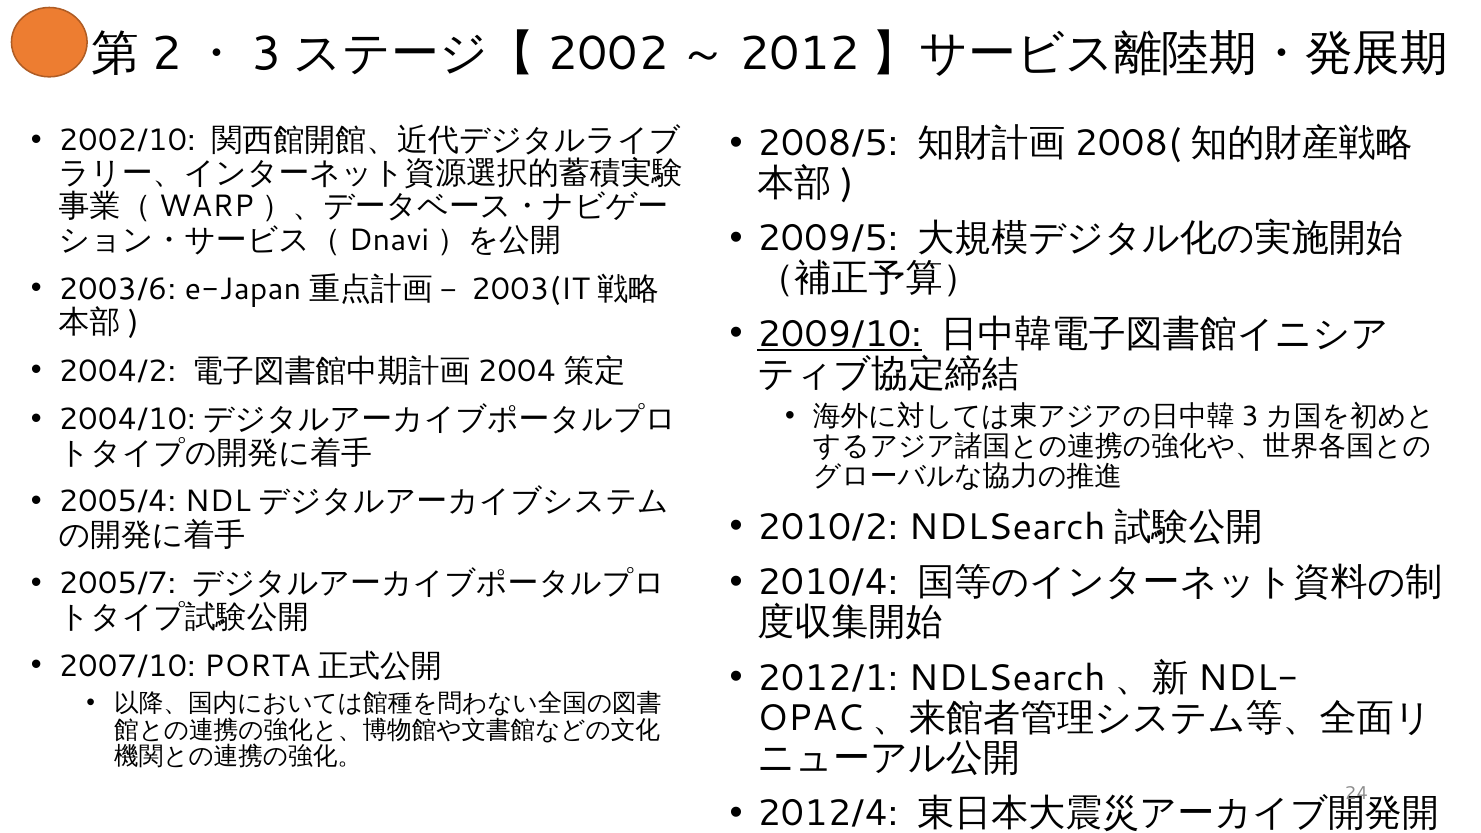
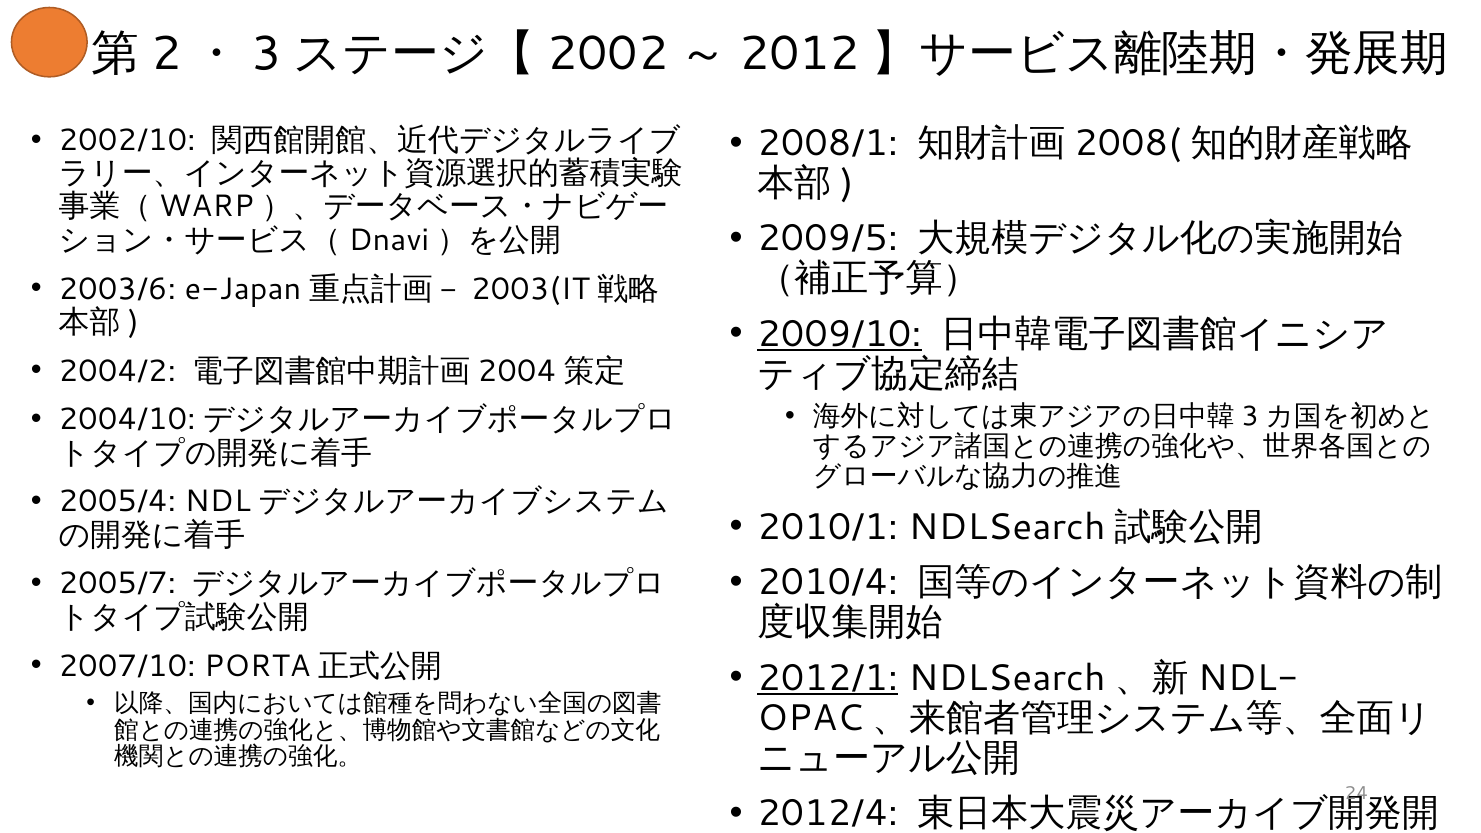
2008/5: 2008/5 -> 2008/1
2010/2: 2010/2 -> 2010/1
2012/1 underline: none -> present
